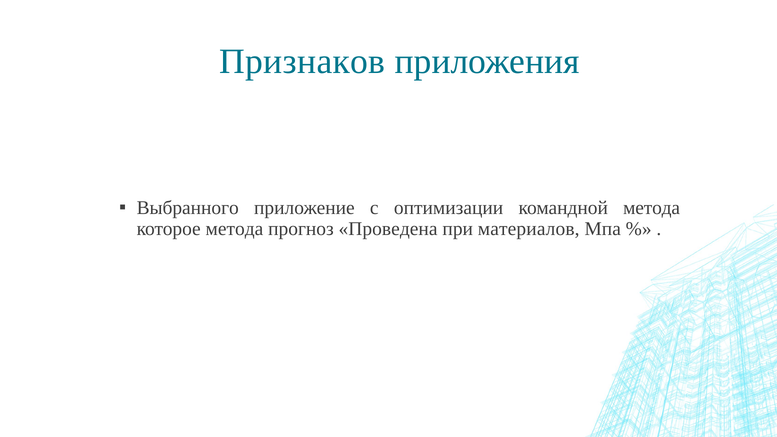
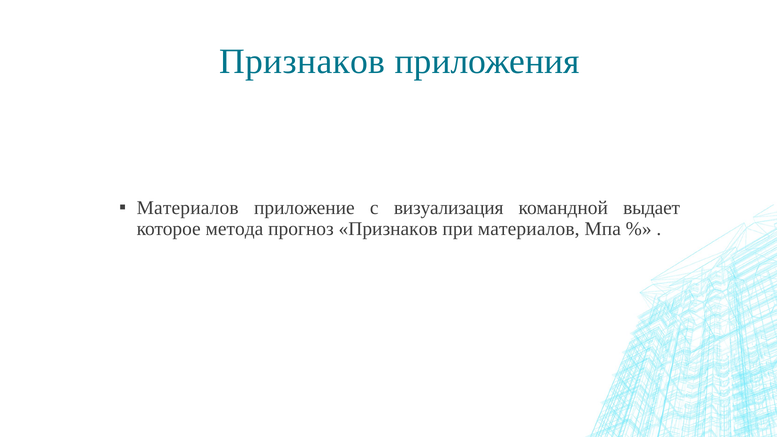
Выбранного at (188, 208): Выбранного -> Материалов
оптимизации: оптимизации -> визуализация
командной метода: метода -> выдает
прогноз Проведена: Проведена -> Признаков
